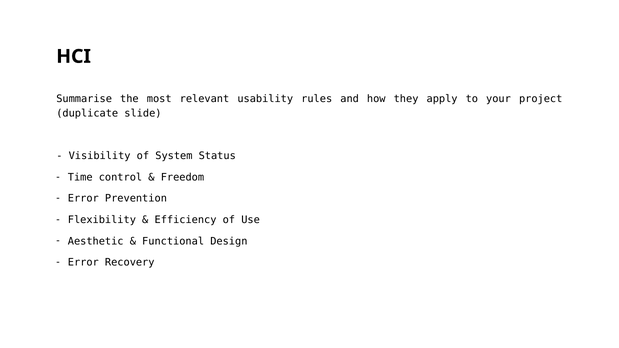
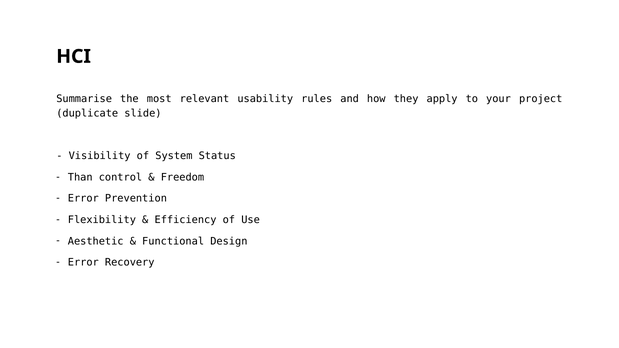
Time: Time -> Than
